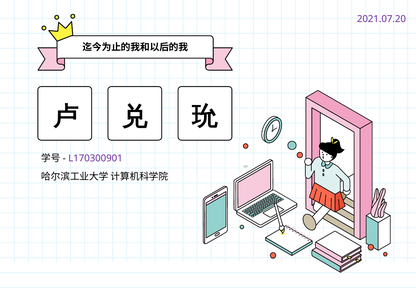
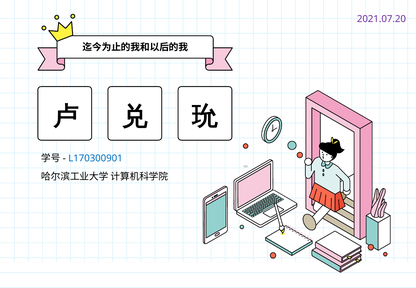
L170300901 colour: purple -> blue
